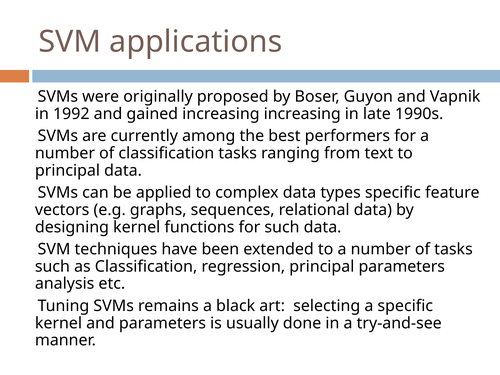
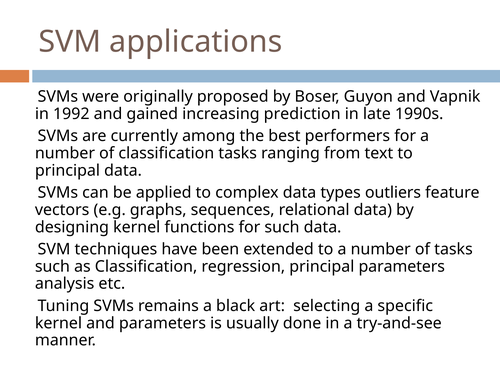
increasing increasing: increasing -> prediction
types specific: specific -> outliers
